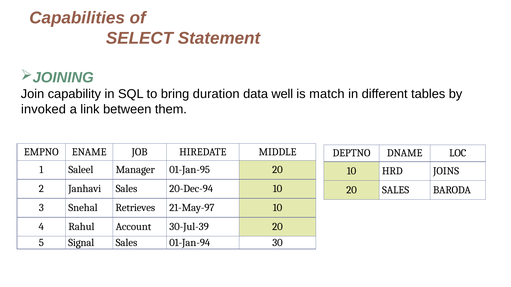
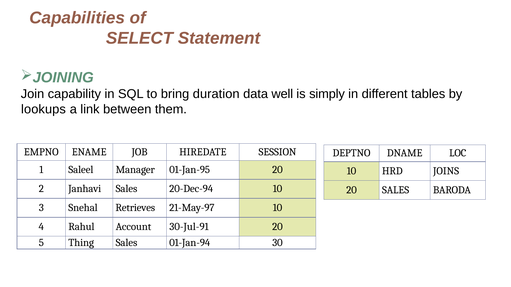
match: match -> simply
invoked: invoked -> lookups
MIDDLE: MIDDLE -> SESSION
30-Jul-39: 30-Jul-39 -> 30-Jul-91
Signal: Signal -> Thing
